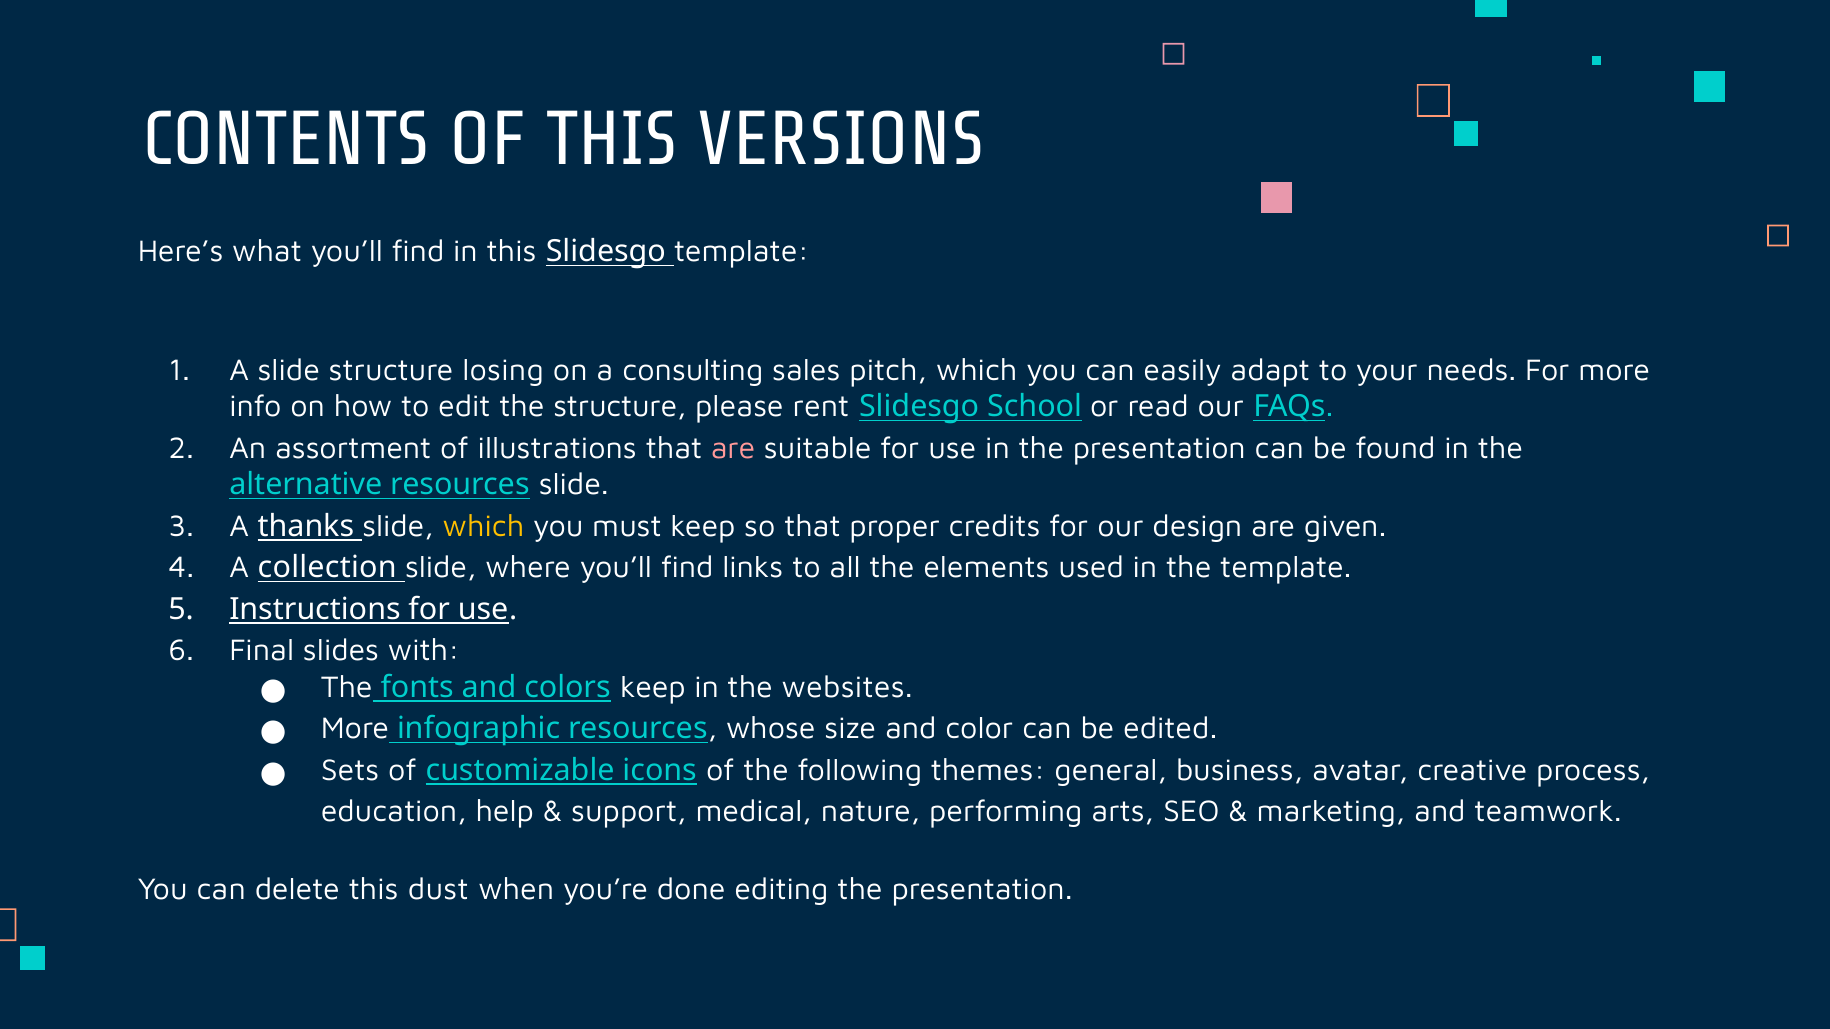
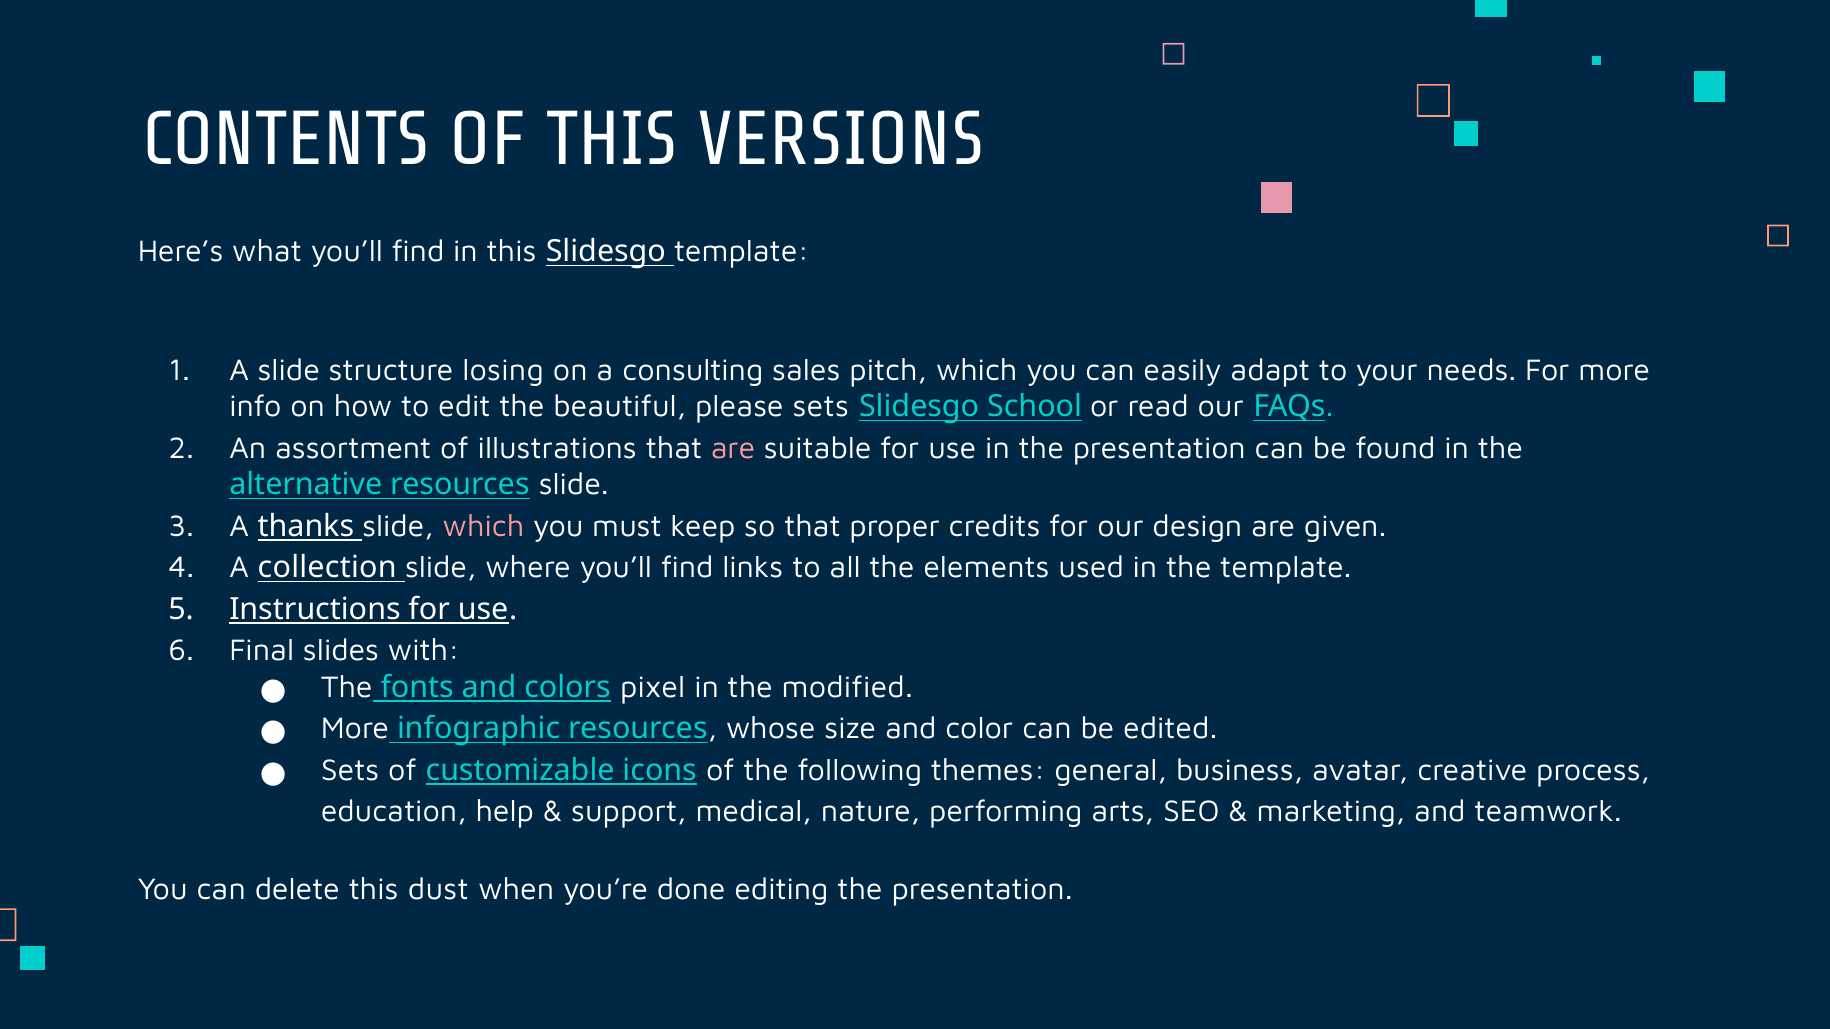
the structure: structure -> beautiful
please rent: rent -> sets
which at (484, 526) colour: yellow -> pink
colors keep: keep -> pixel
websites: websites -> modified
